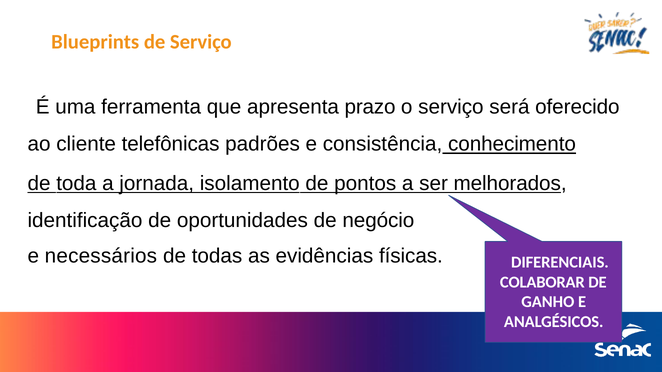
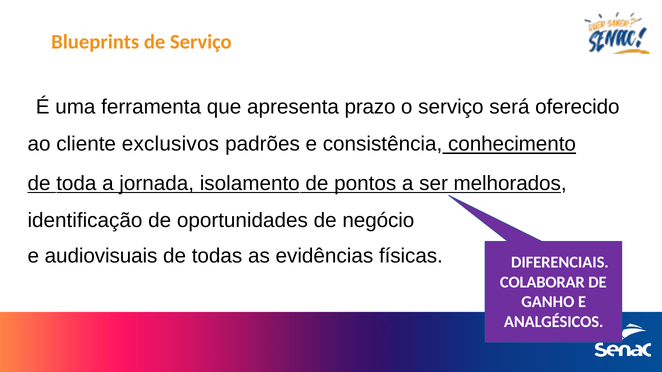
telefônicas: telefônicas -> exclusivos
necessários: necessários -> audiovisuais
